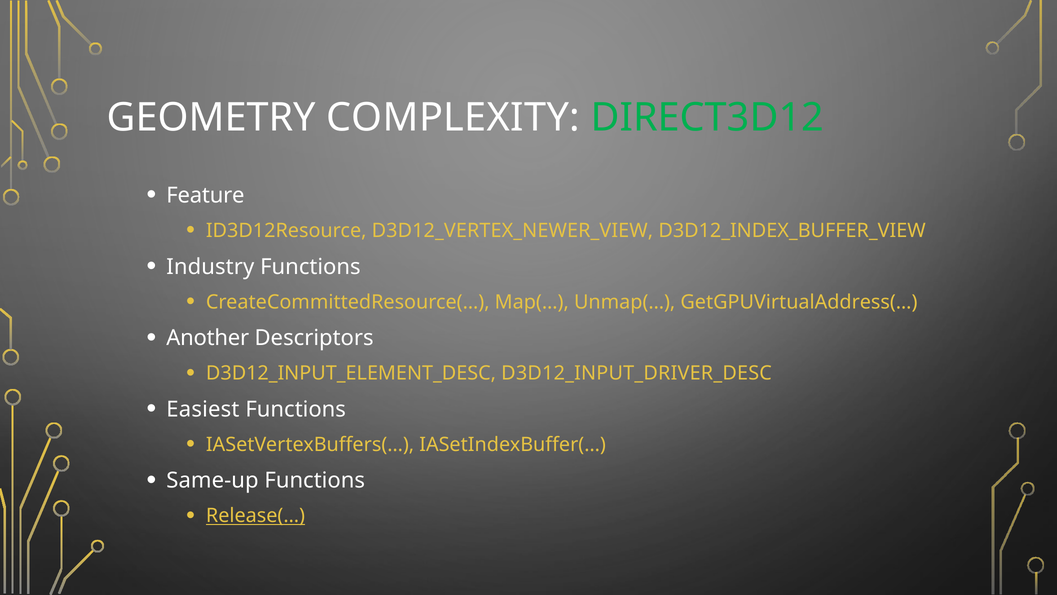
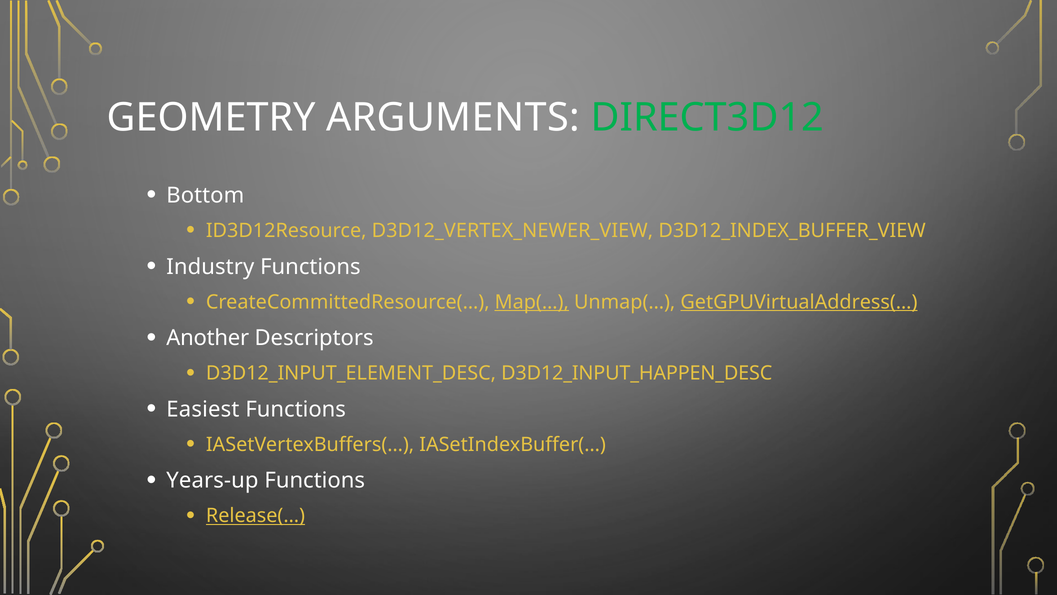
COMPLEXITY: COMPLEXITY -> ARGUMENTS
Feature: Feature -> Bottom
Map(… underline: none -> present
GetGPUVirtualAddress(… underline: none -> present
D3D12_INPUT_DRIVER_DESC: D3D12_INPUT_DRIVER_DESC -> D3D12_INPUT_HAPPEN_DESC
Same-up: Same-up -> Years-up
